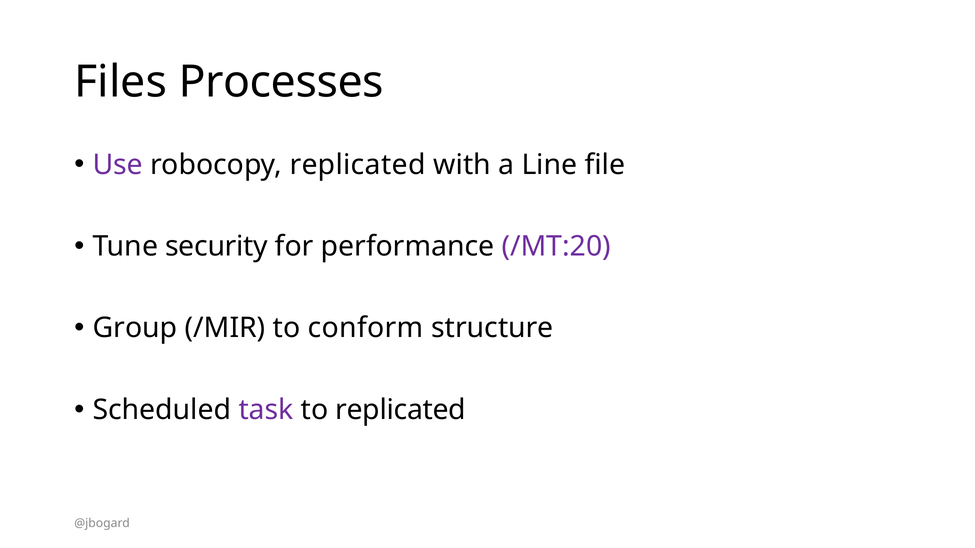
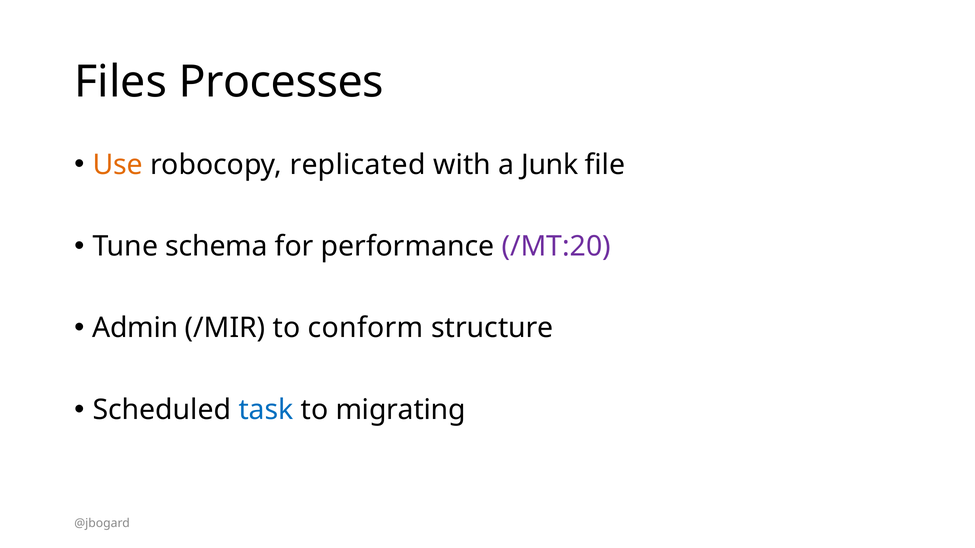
Use colour: purple -> orange
Line: Line -> Junk
security: security -> schema
Group: Group -> Admin
task colour: purple -> blue
to replicated: replicated -> migrating
